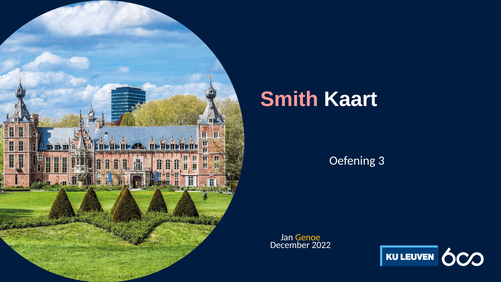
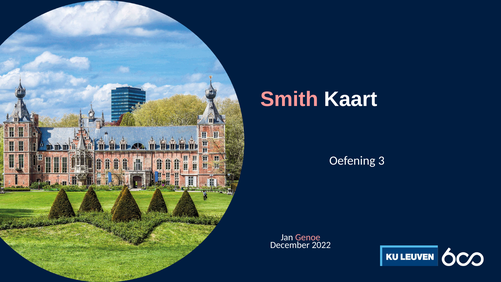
Genoe colour: yellow -> pink
